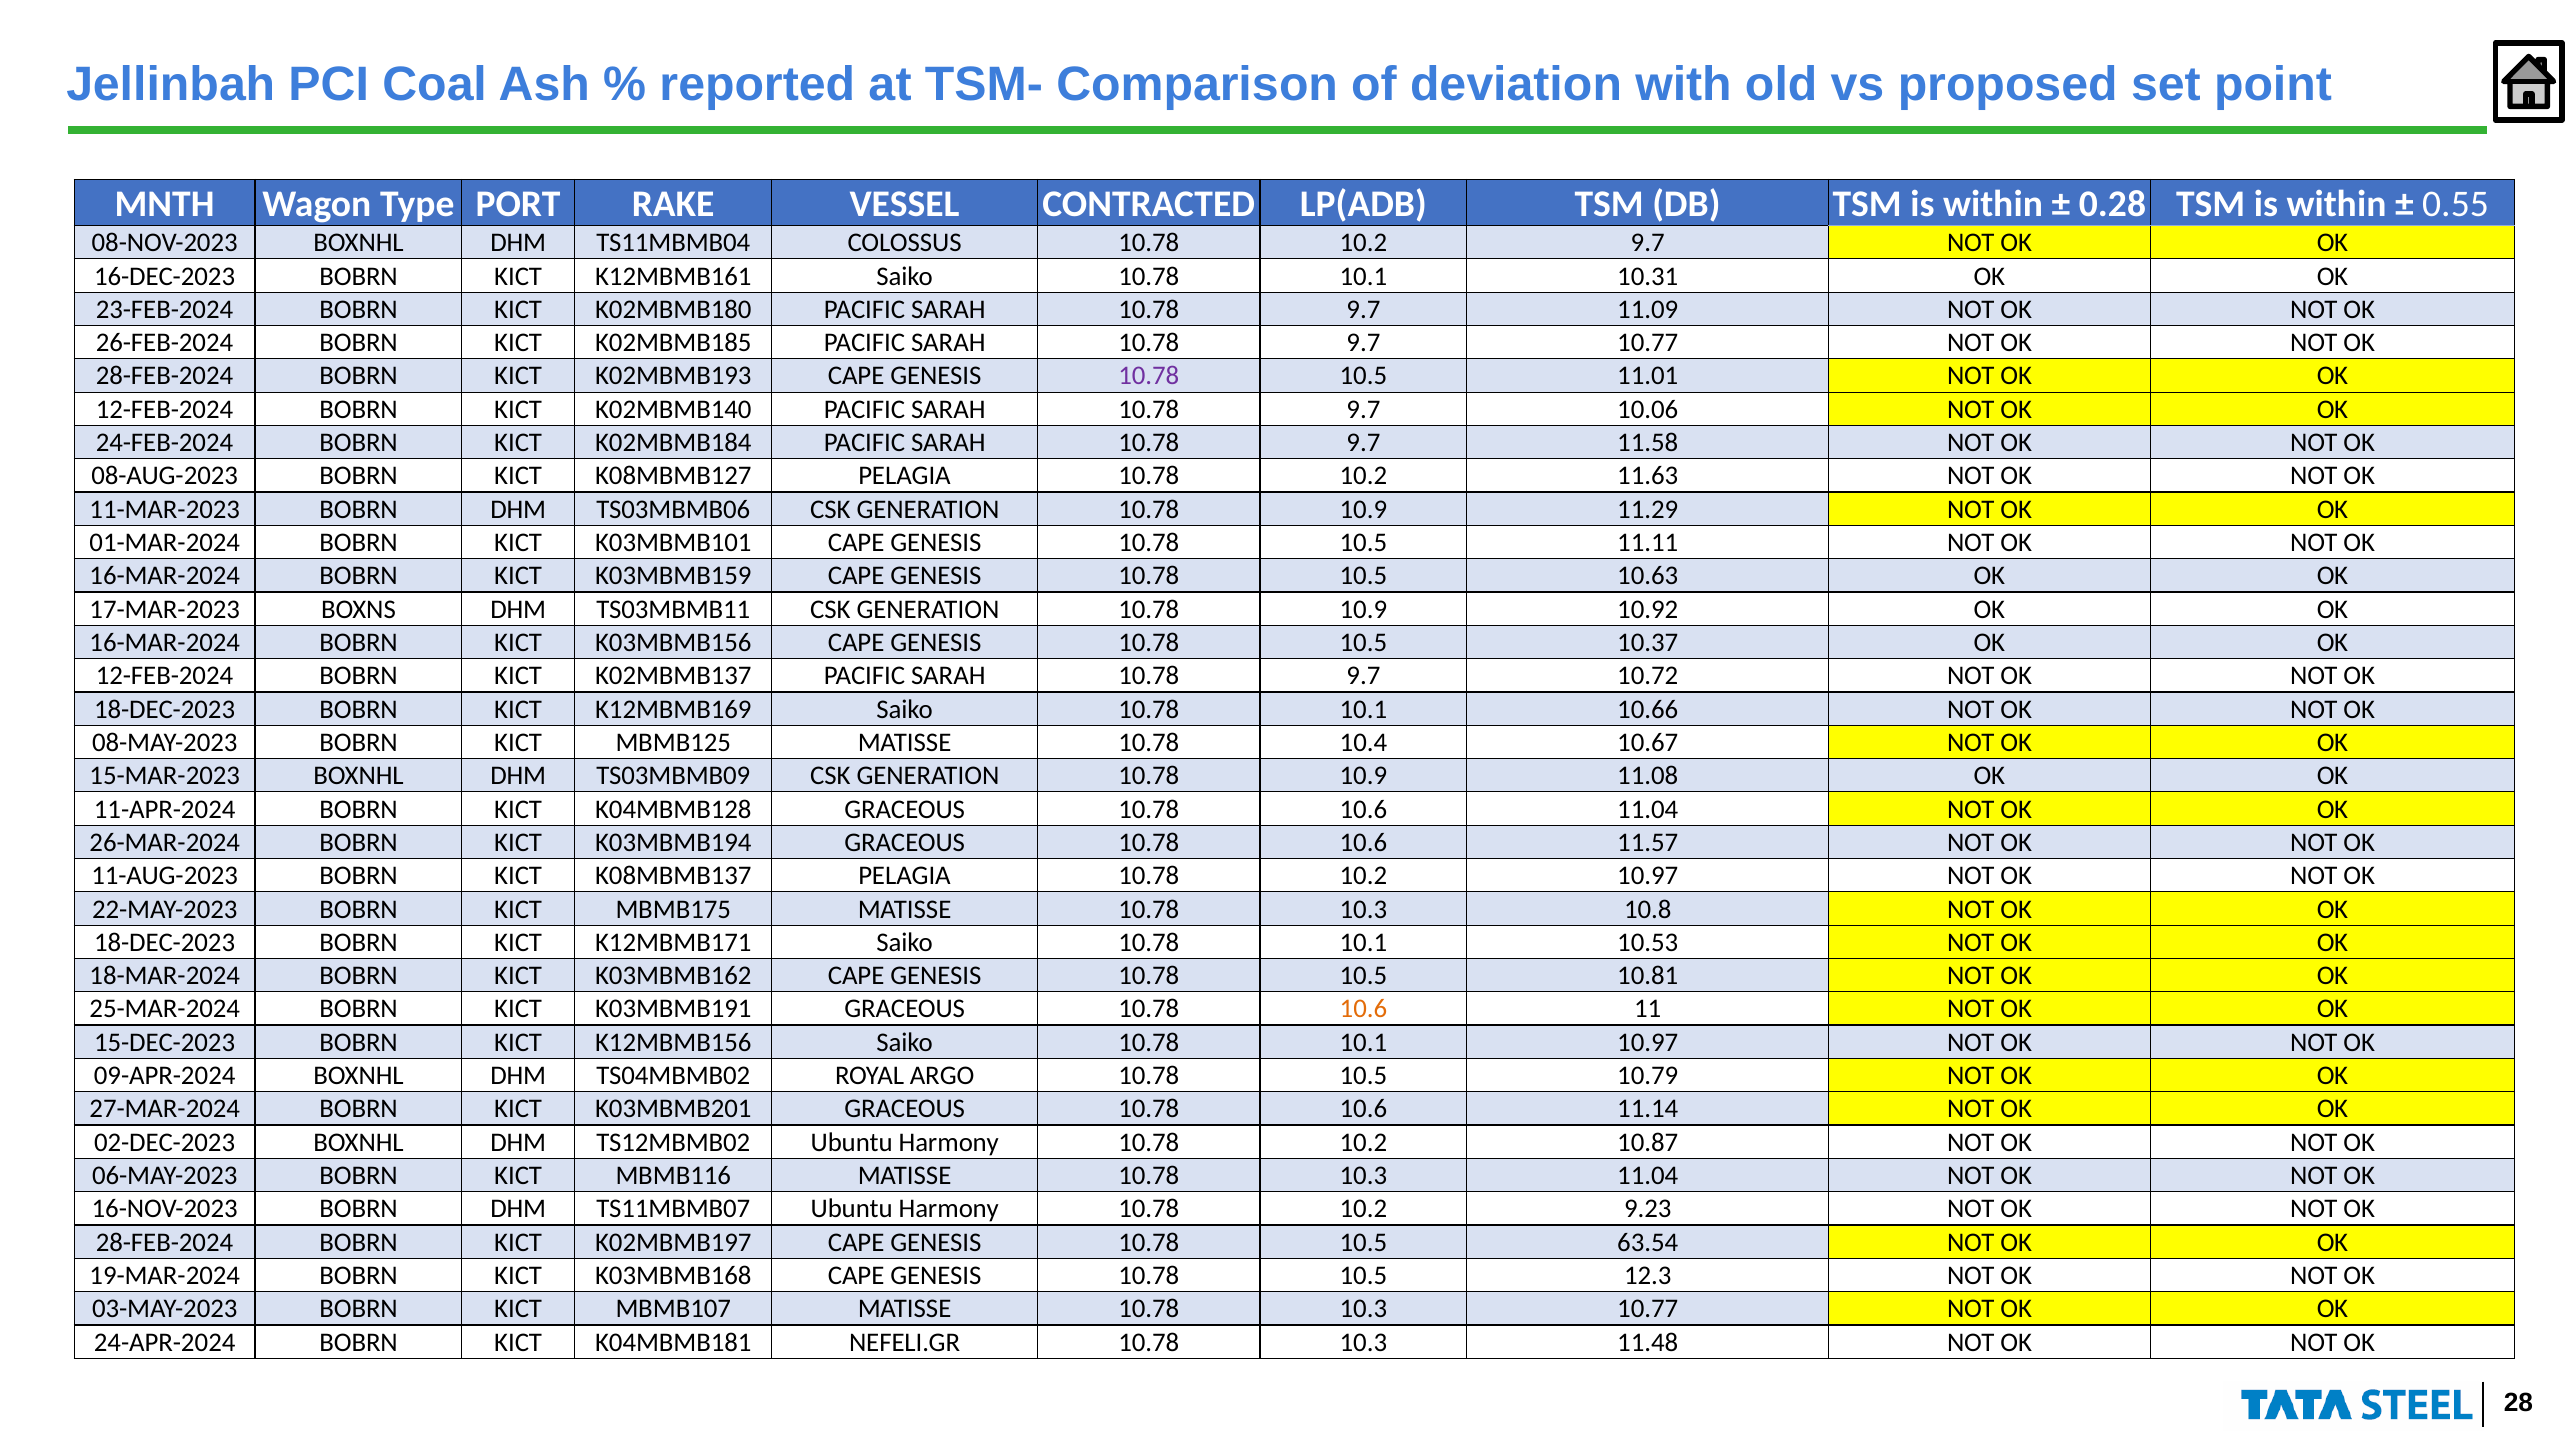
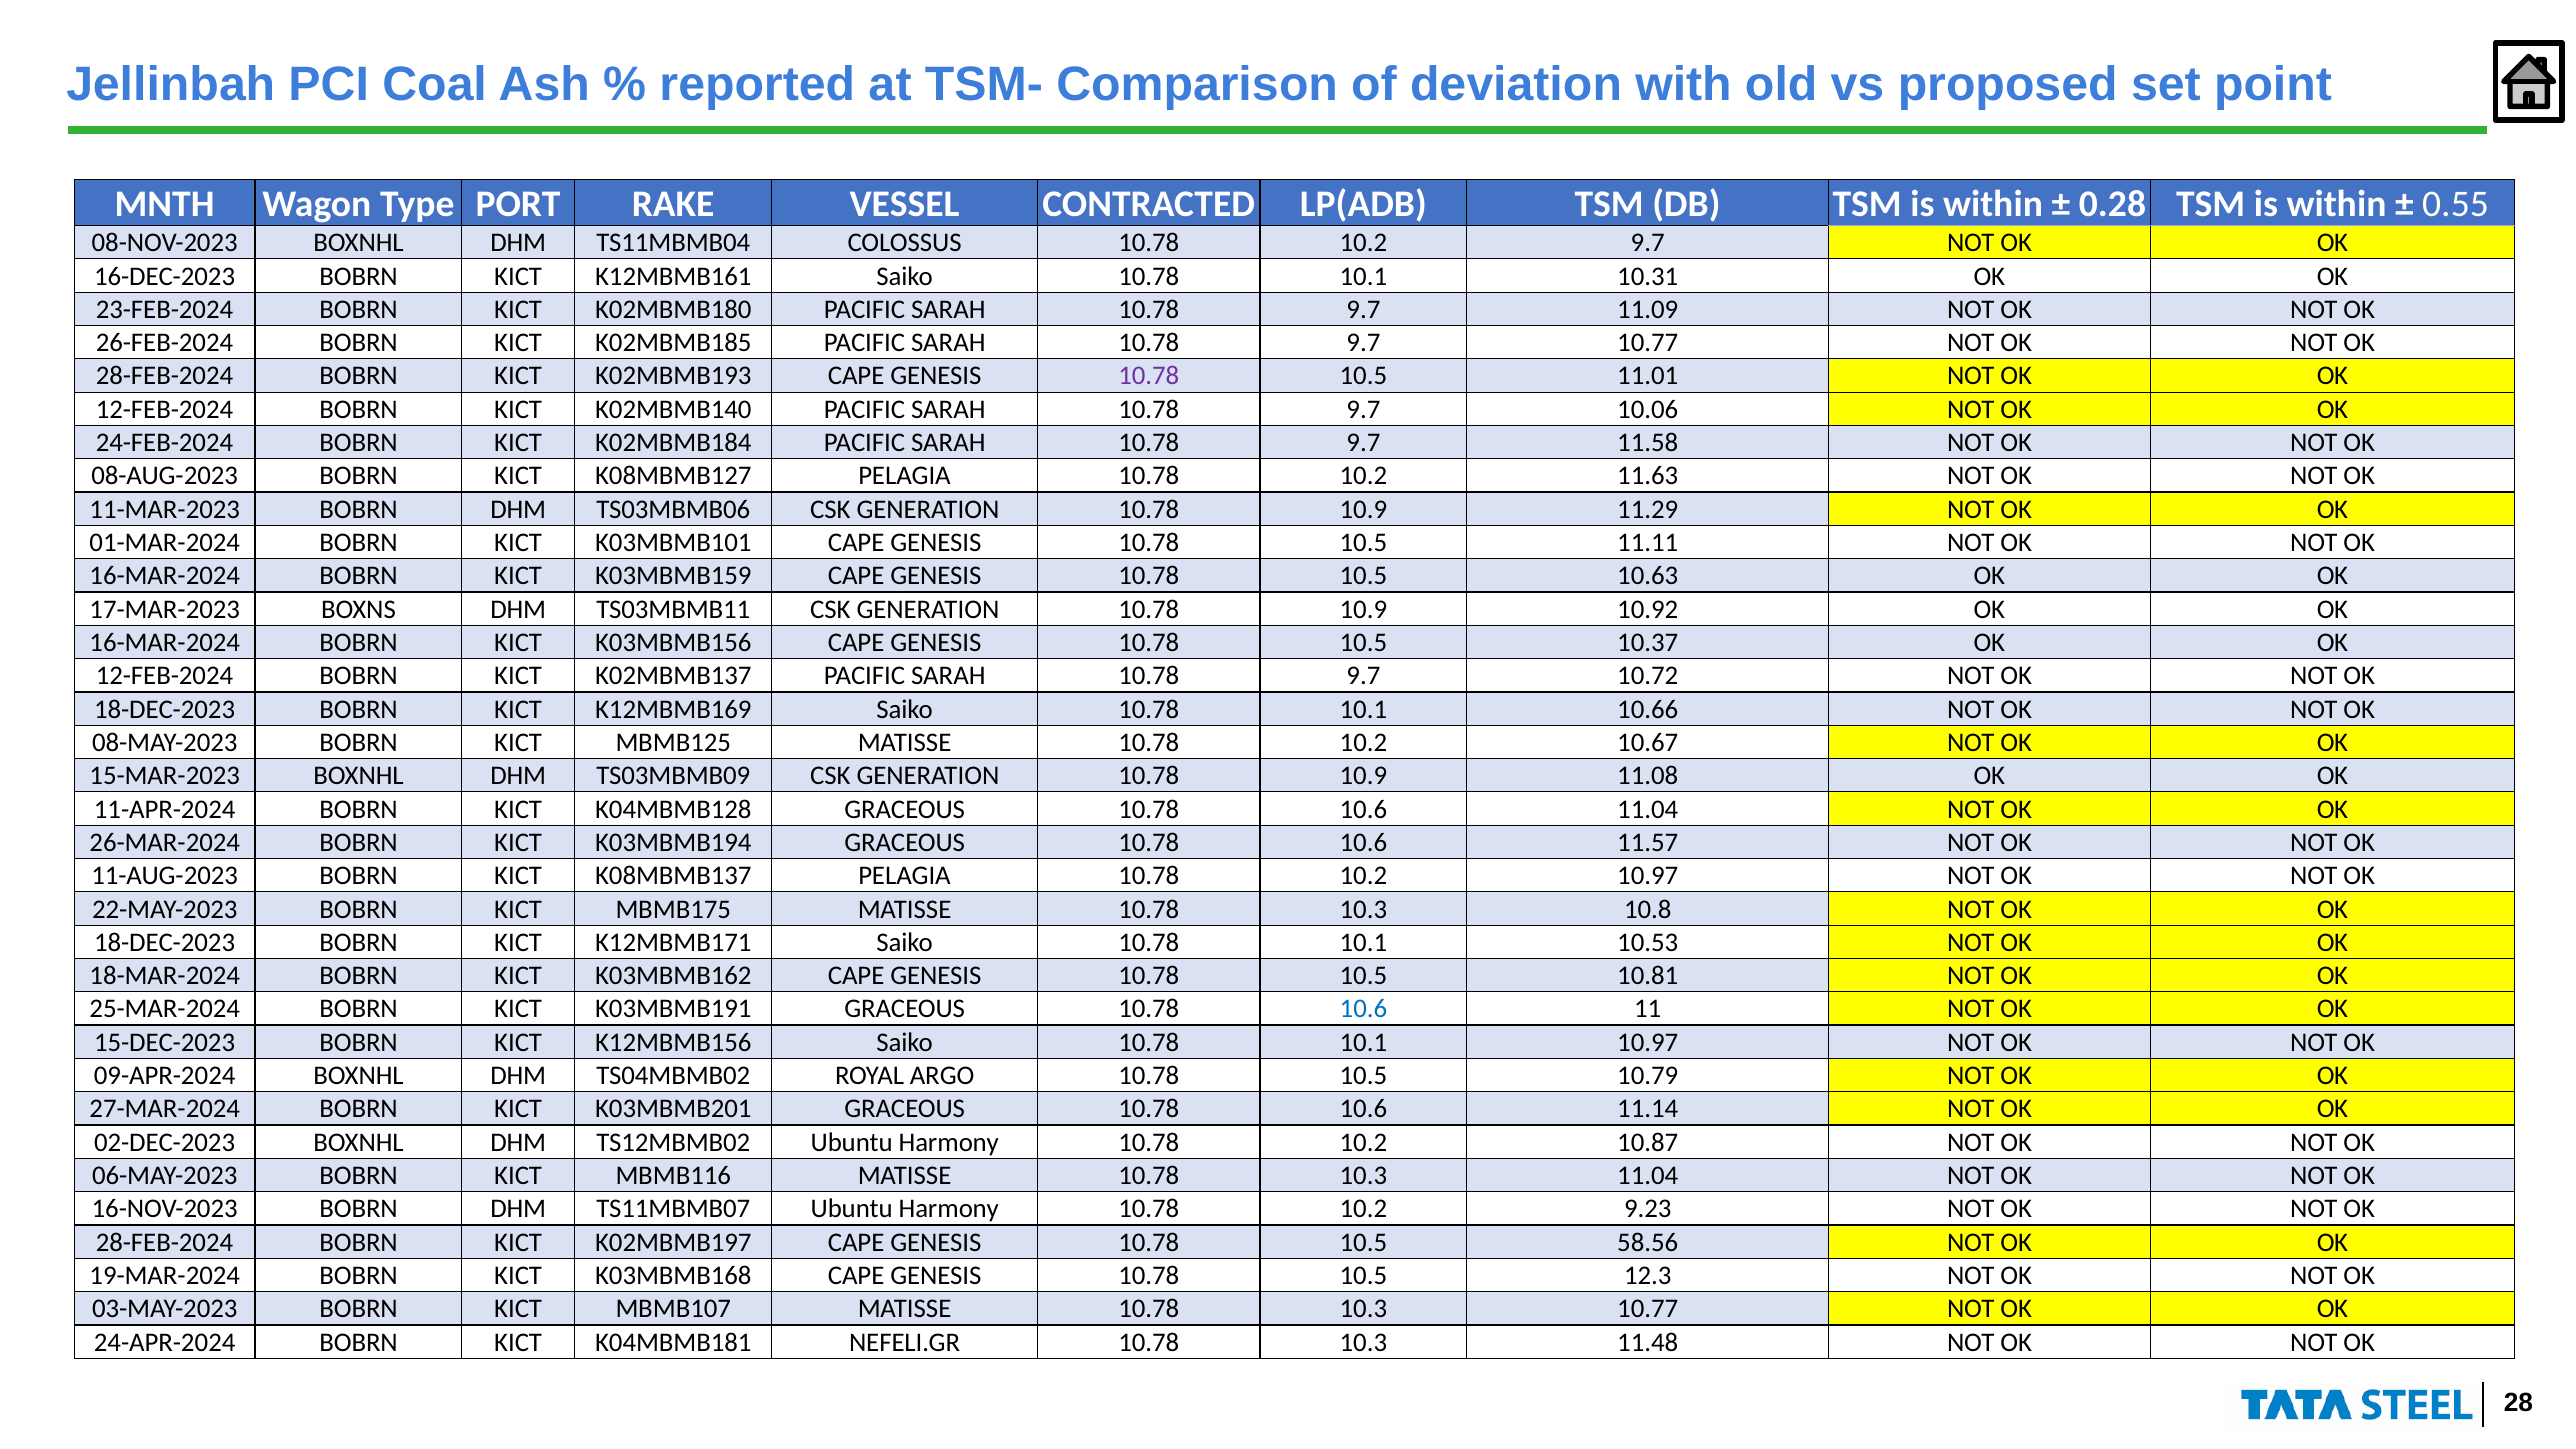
MATISSE 10.78 10.4: 10.4 -> 10.2
10.6 at (1363, 1009) colour: orange -> blue
63.54: 63.54 -> 58.56
